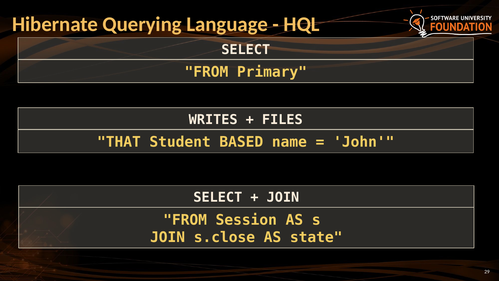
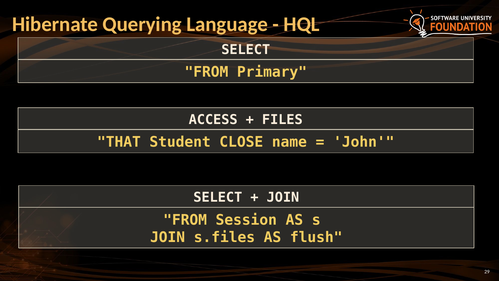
WRITES: WRITES -> ACCESS
BASED: BASED -> CLOSE
s.close: s.close -> s.files
state: state -> flush
